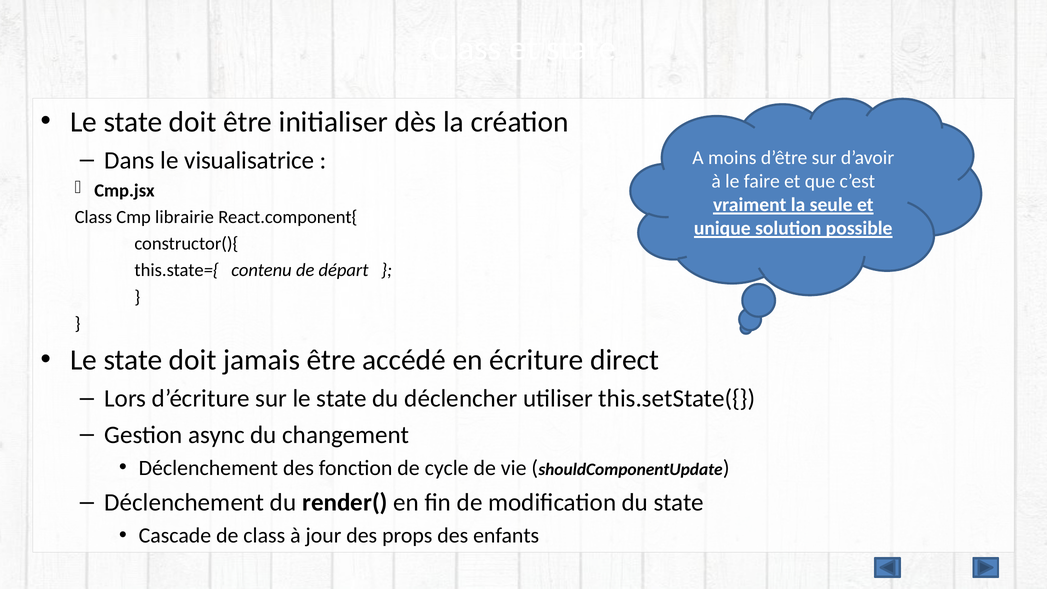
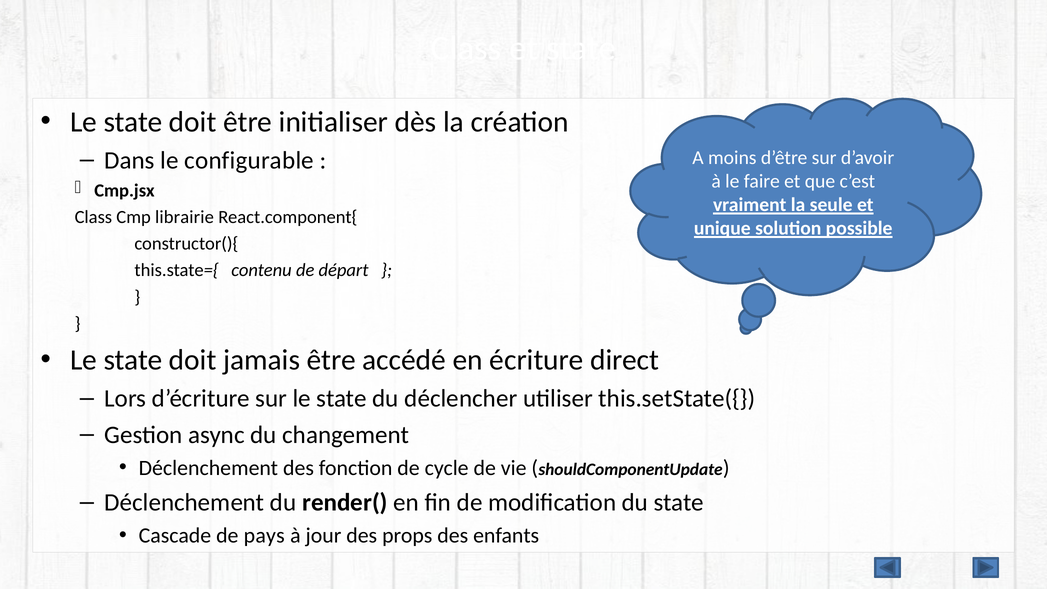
visualisatrice: visualisatrice -> configurable
de class: class -> pays
